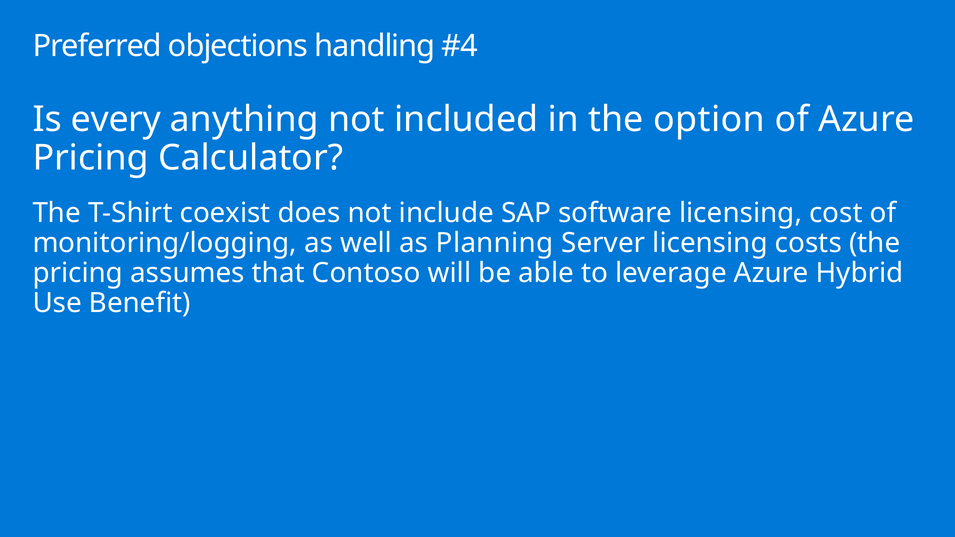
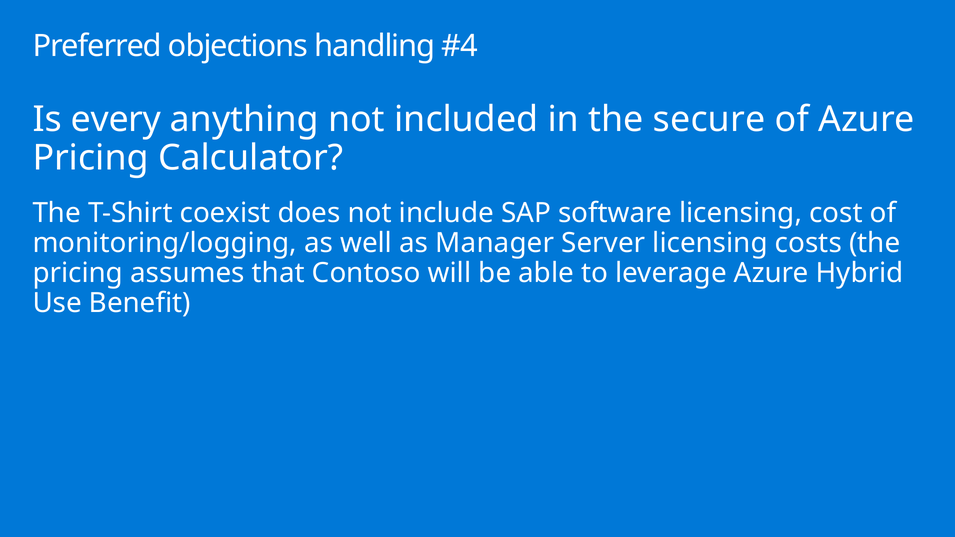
option: option -> secure
Planning: Planning -> Manager
